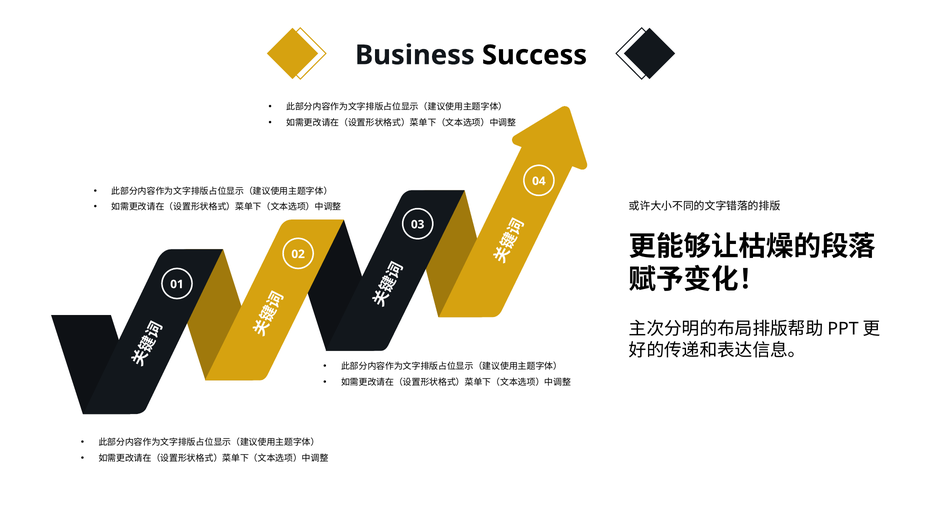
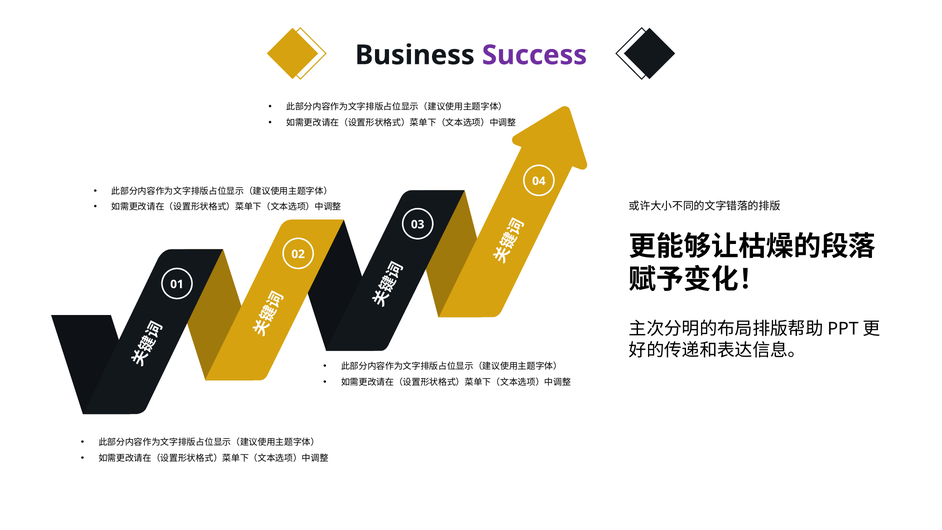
Success colour: black -> purple
